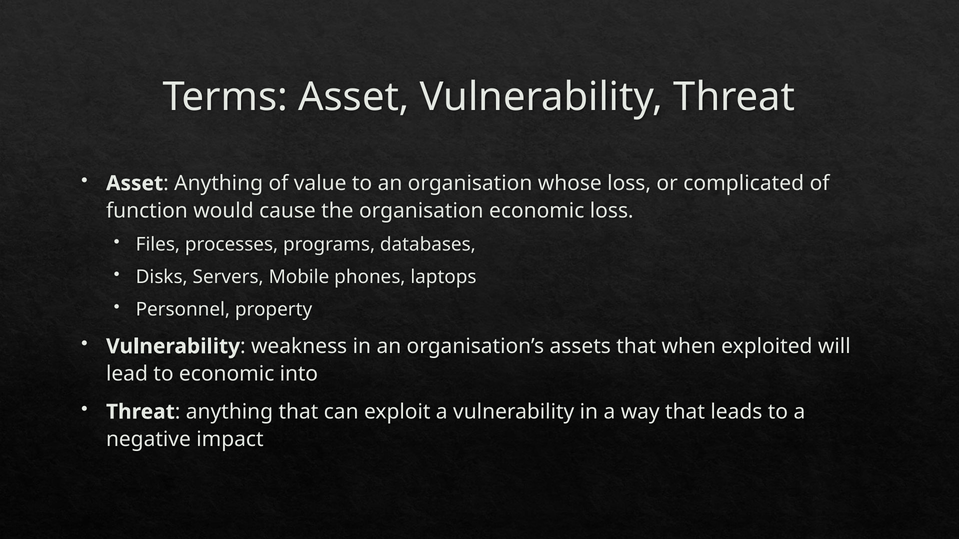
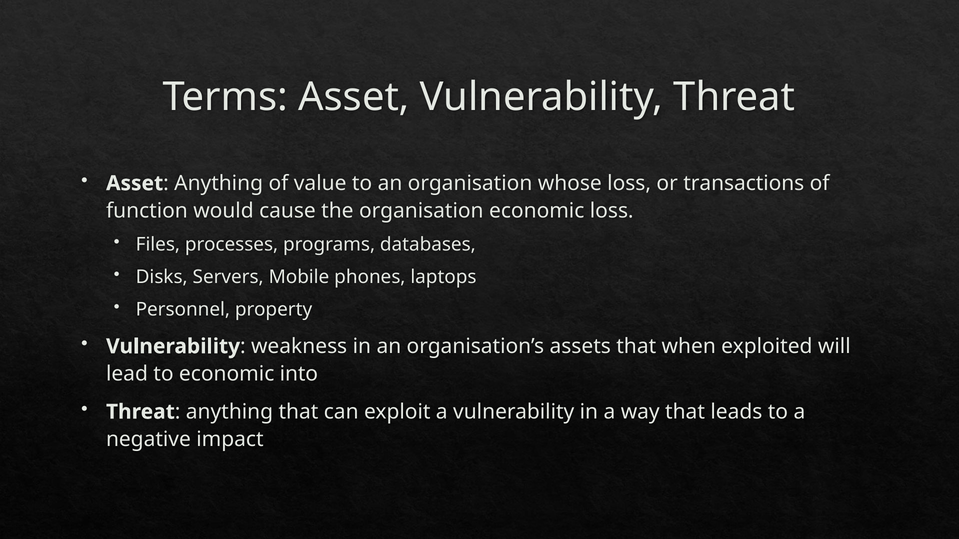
complicated: complicated -> transactions
